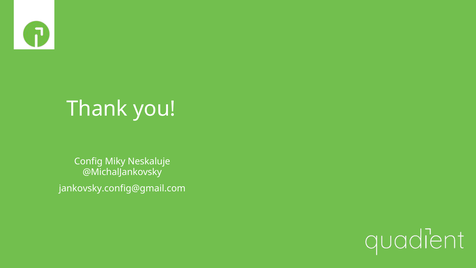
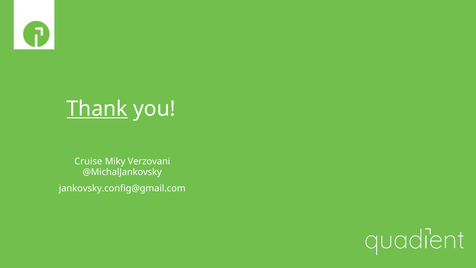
Thank underline: none -> present
Config: Config -> Cruise
Neskaluje: Neskaluje -> Verzovani
